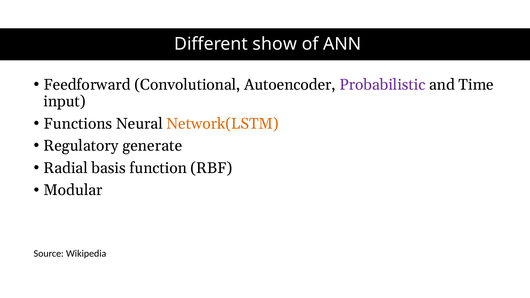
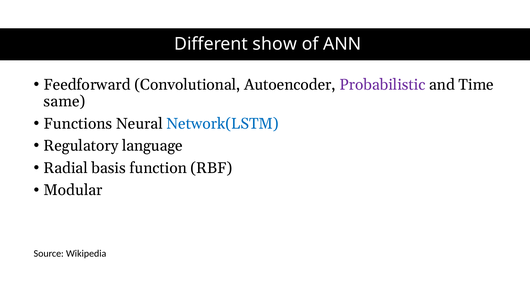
input: input -> same
Network(LSTM colour: orange -> blue
generate: generate -> language
